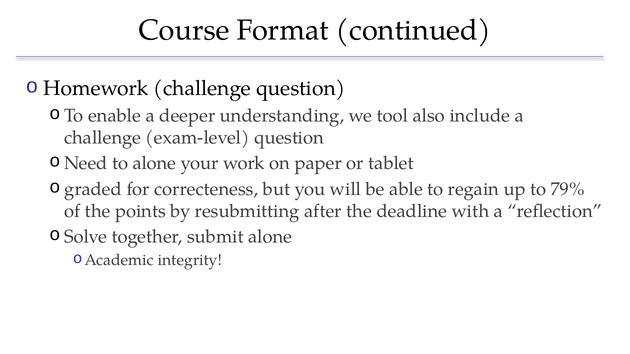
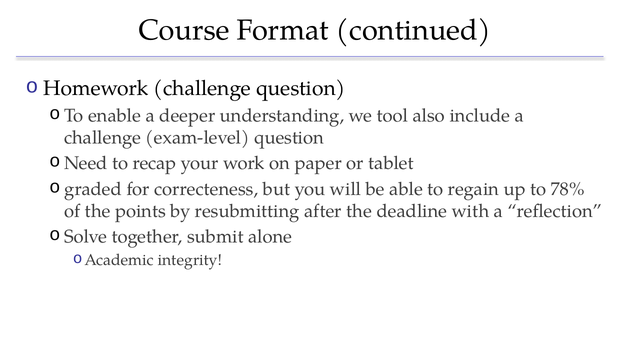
to alone: alone -> recap
79%: 79% -> 78%
